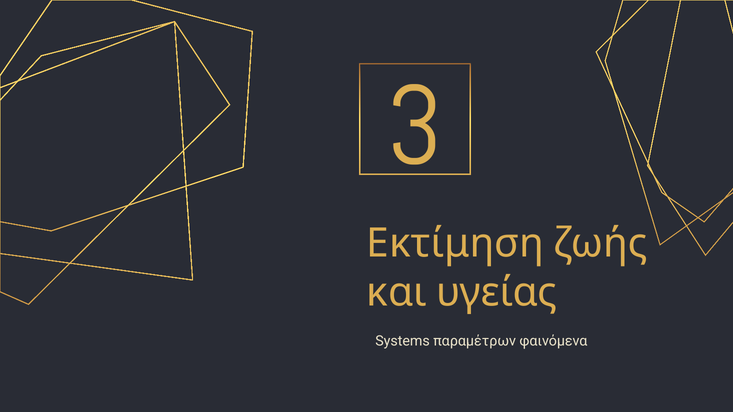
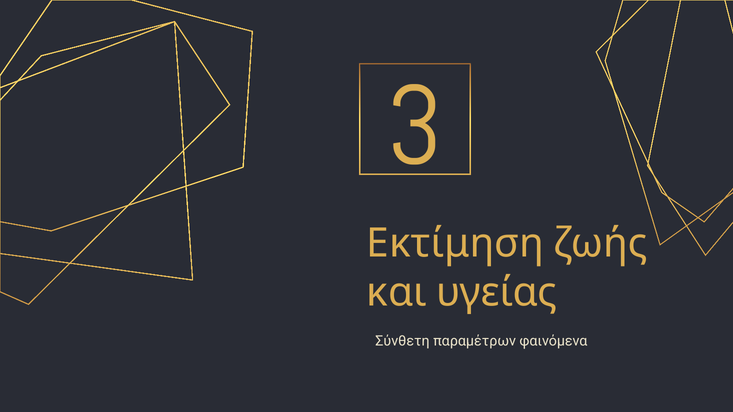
Systems: Systems -> Σύνθετη
